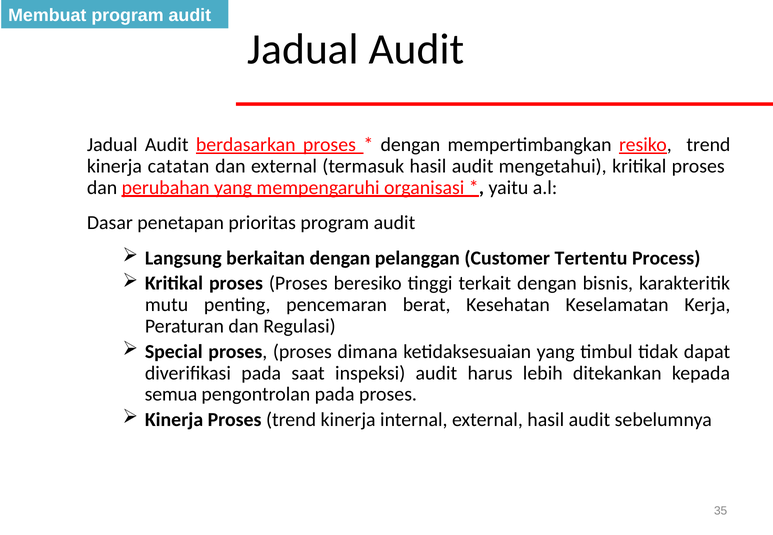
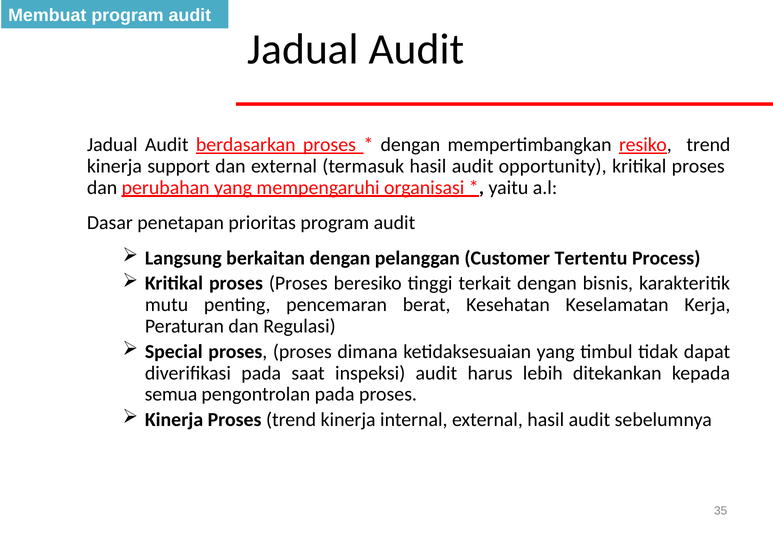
catatan: catatan -> support
mengetahui: mengetahui -> opportunity
